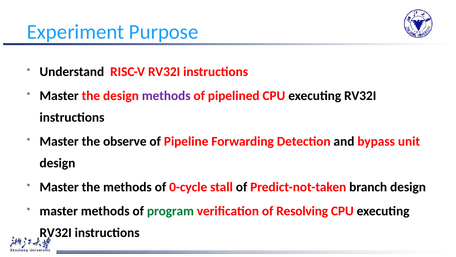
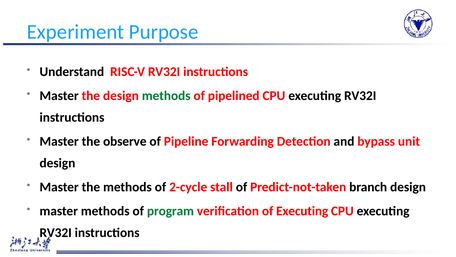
methods at (166, 96) colour: purple -> green
0-cycle: 0-cycle -> 2-cycle
of Resolving: Resolving -> Executing
